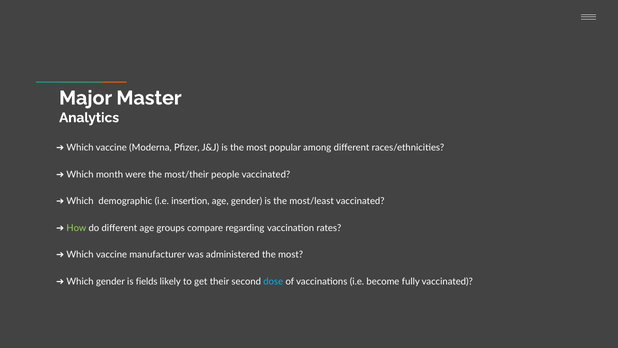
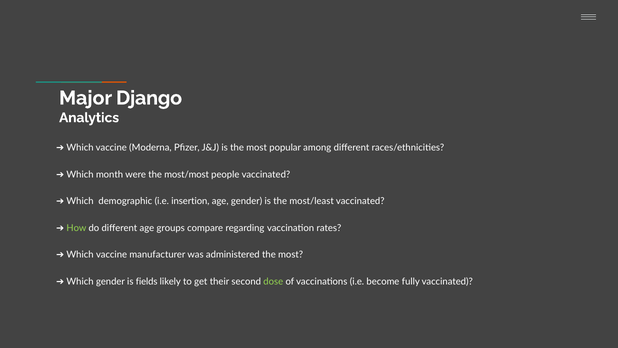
Master: Master -> Django
most/their: most/their -> most/most
dose colour: light blue -> light green
